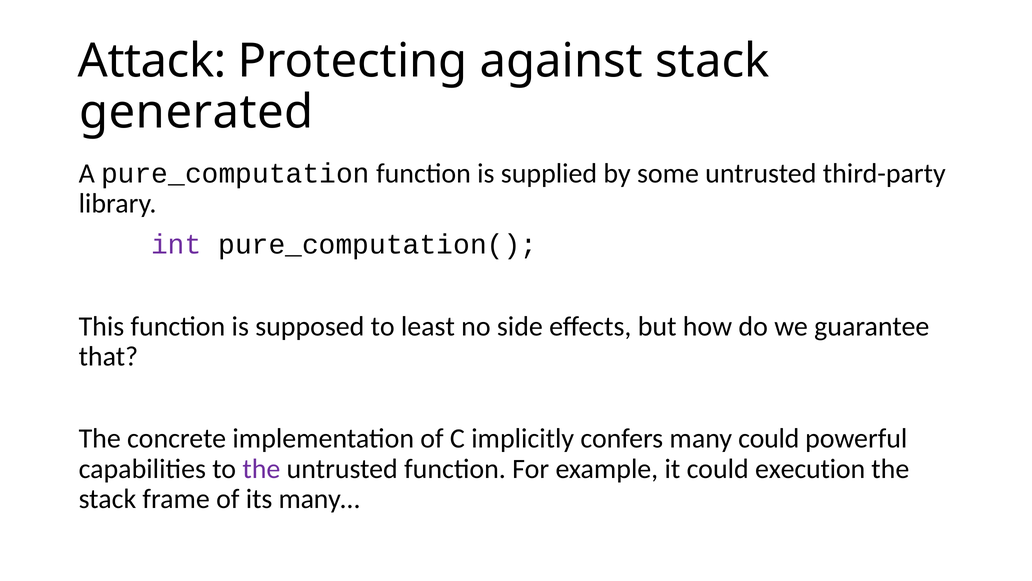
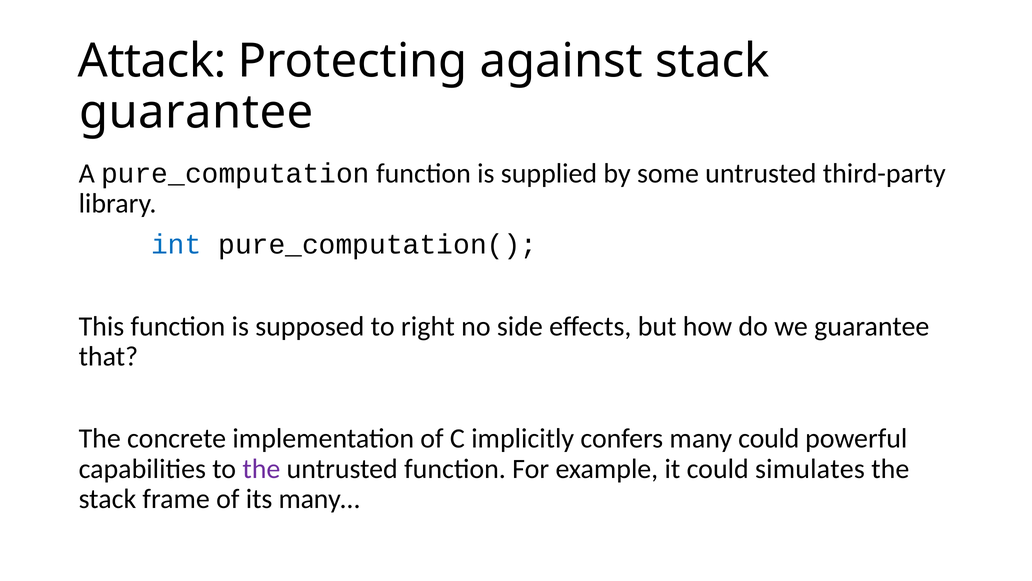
generated at (196, 112): generated -> guarantee
int colour: purple -> blue
least: least -> right
execution: execution -> simulates
